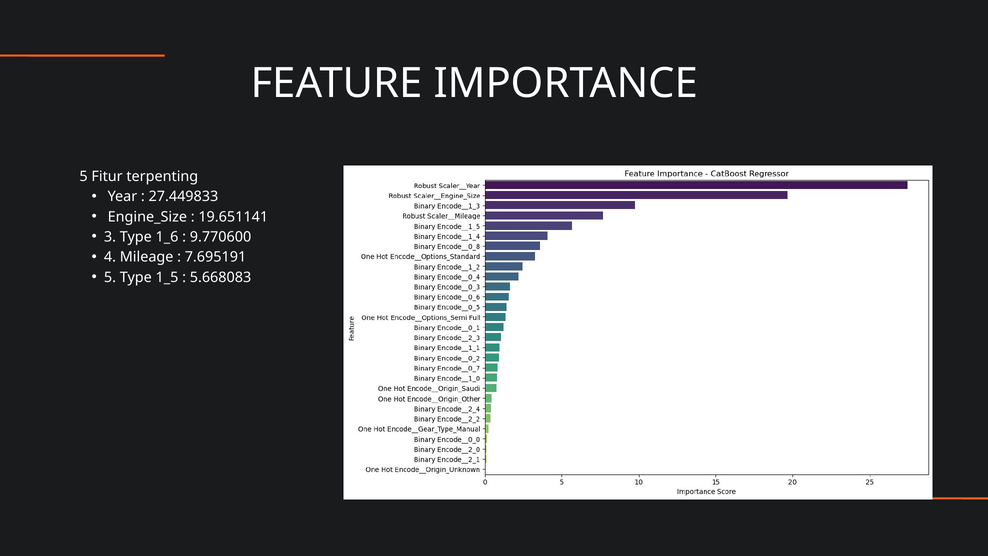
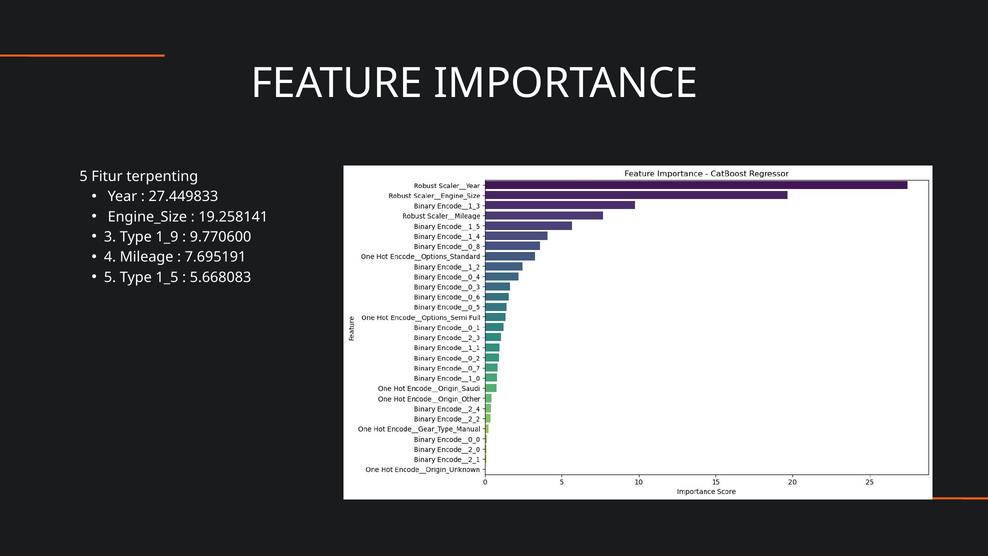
19.651141: 19.651141 -> 19.258141
1_6: 1_6 -> 1_9
